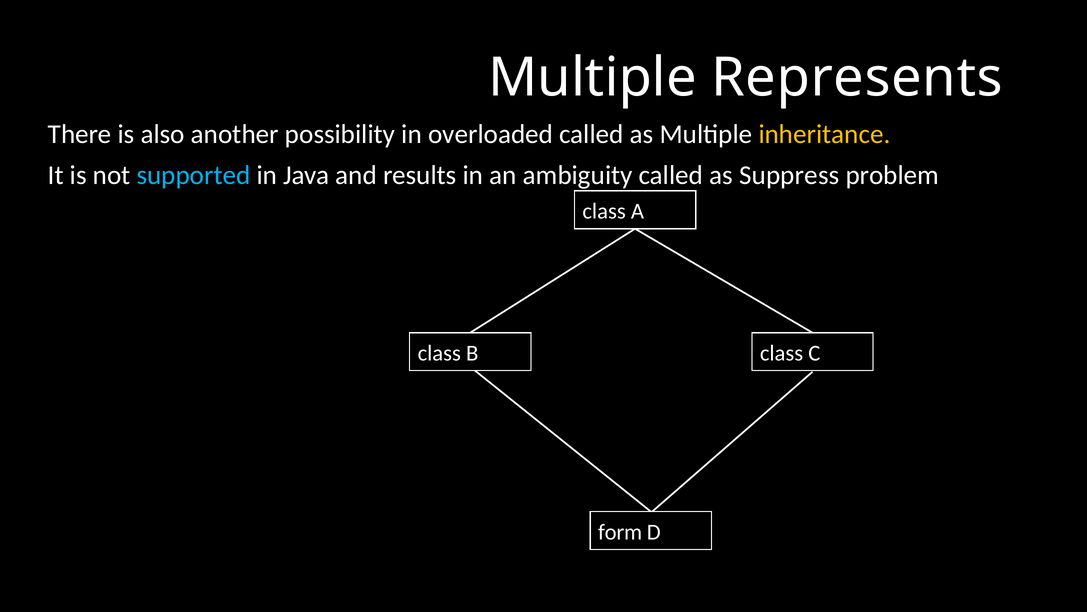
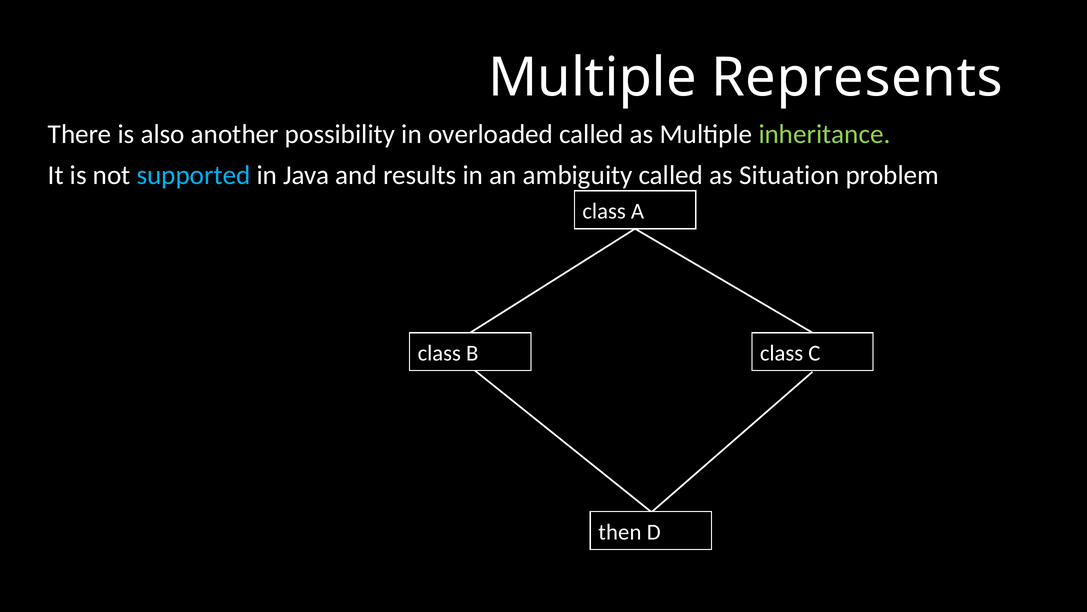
inheritance colour: yellow -> light green
Suppress: Suppress -> Situation
form: form -> then
